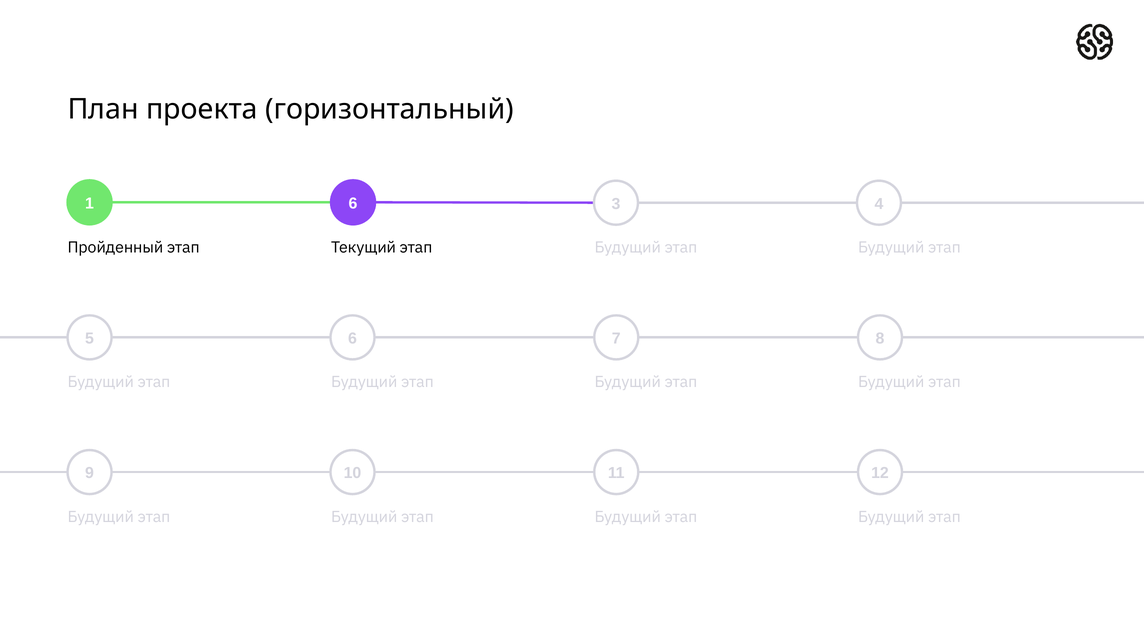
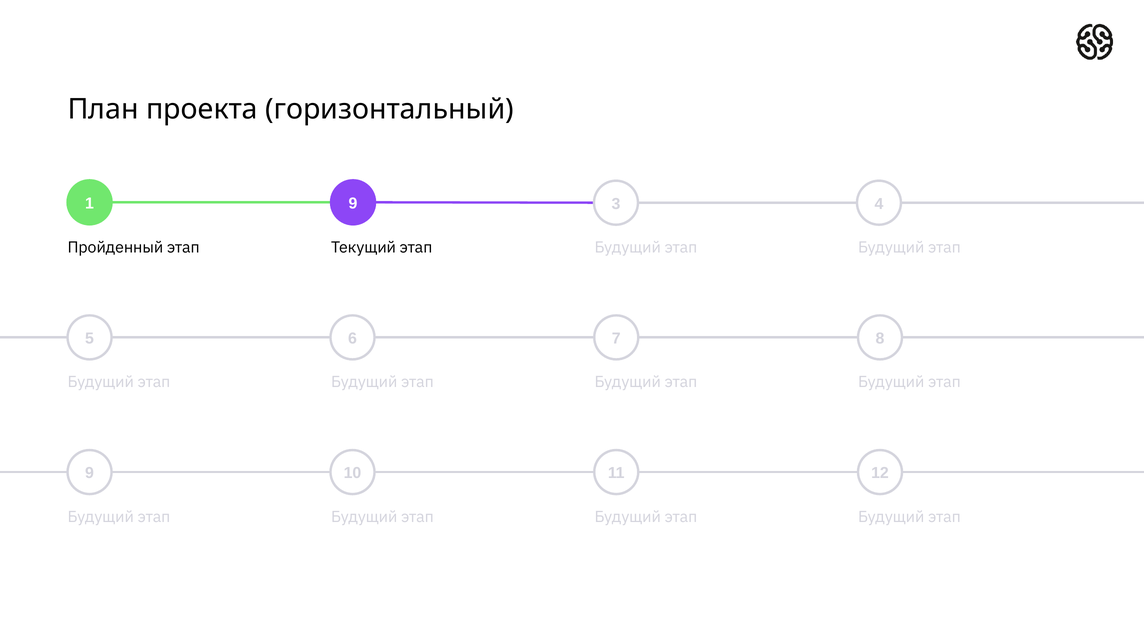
1 6: 6 -> 9
